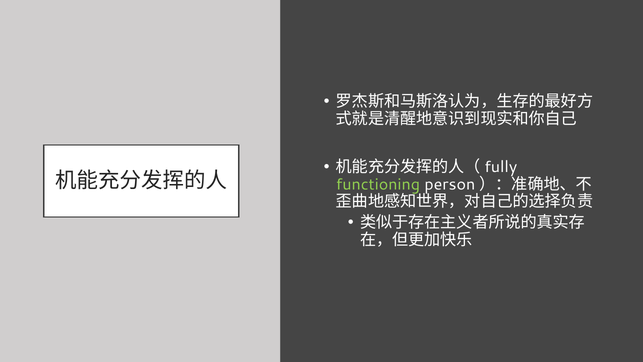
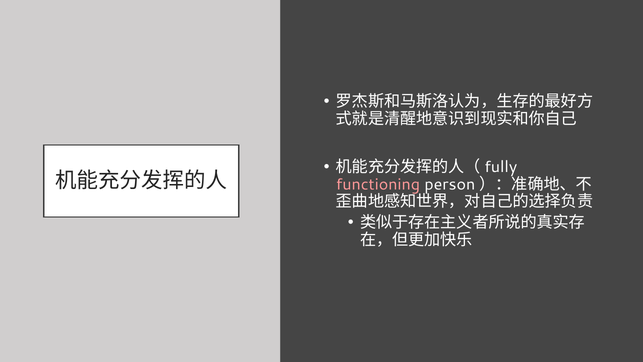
functioning colour: light green -> pink
